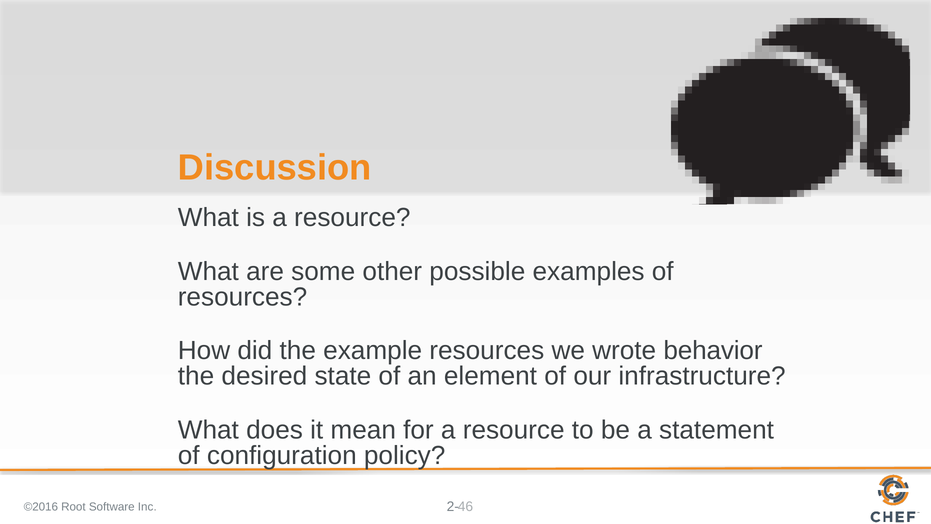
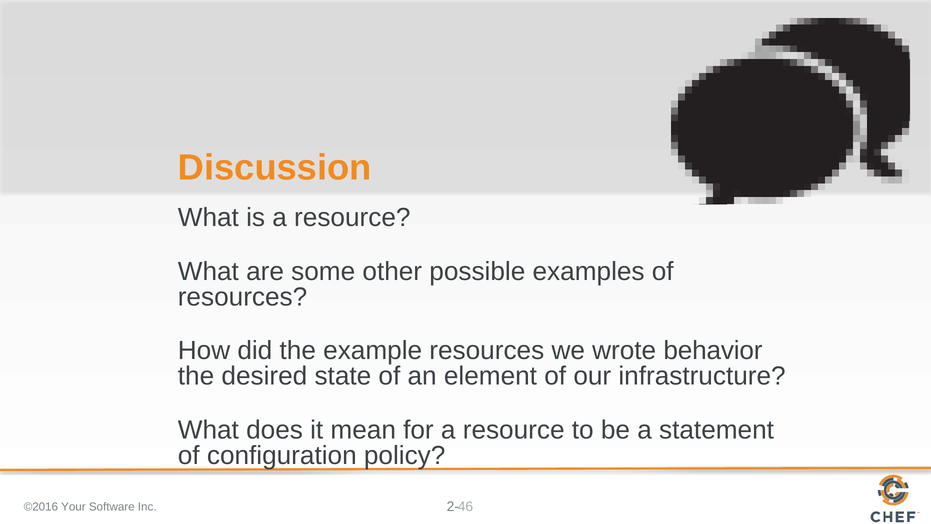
Root: Root -> Your
